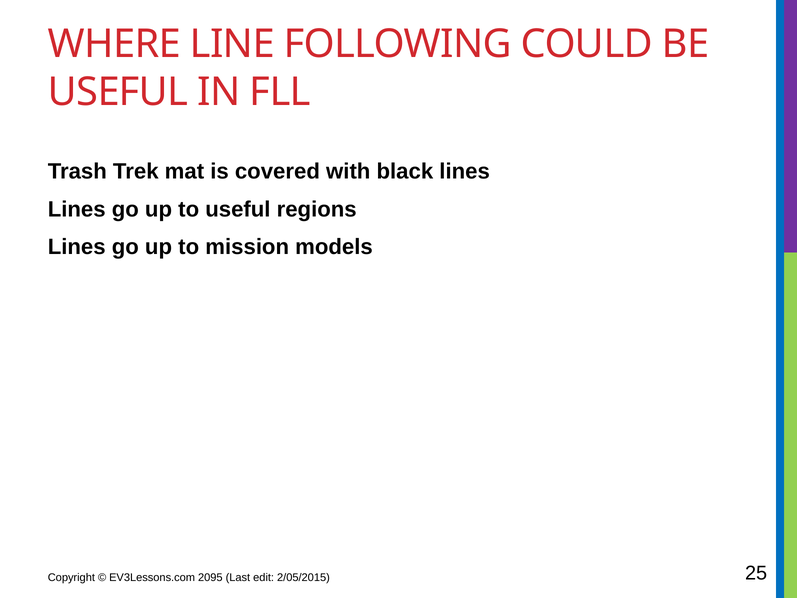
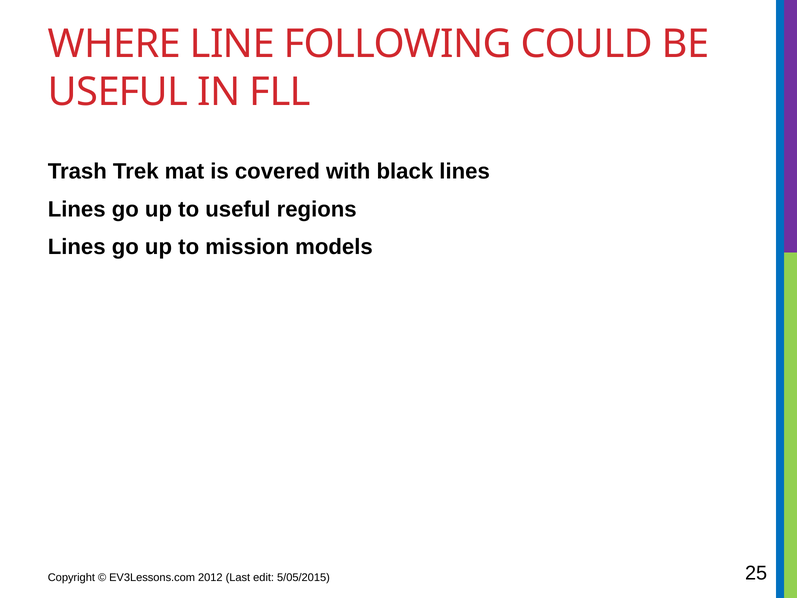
2095: 2095 -> 2012
2/05/2015: 2/05/2015 -> 5/05/2015
